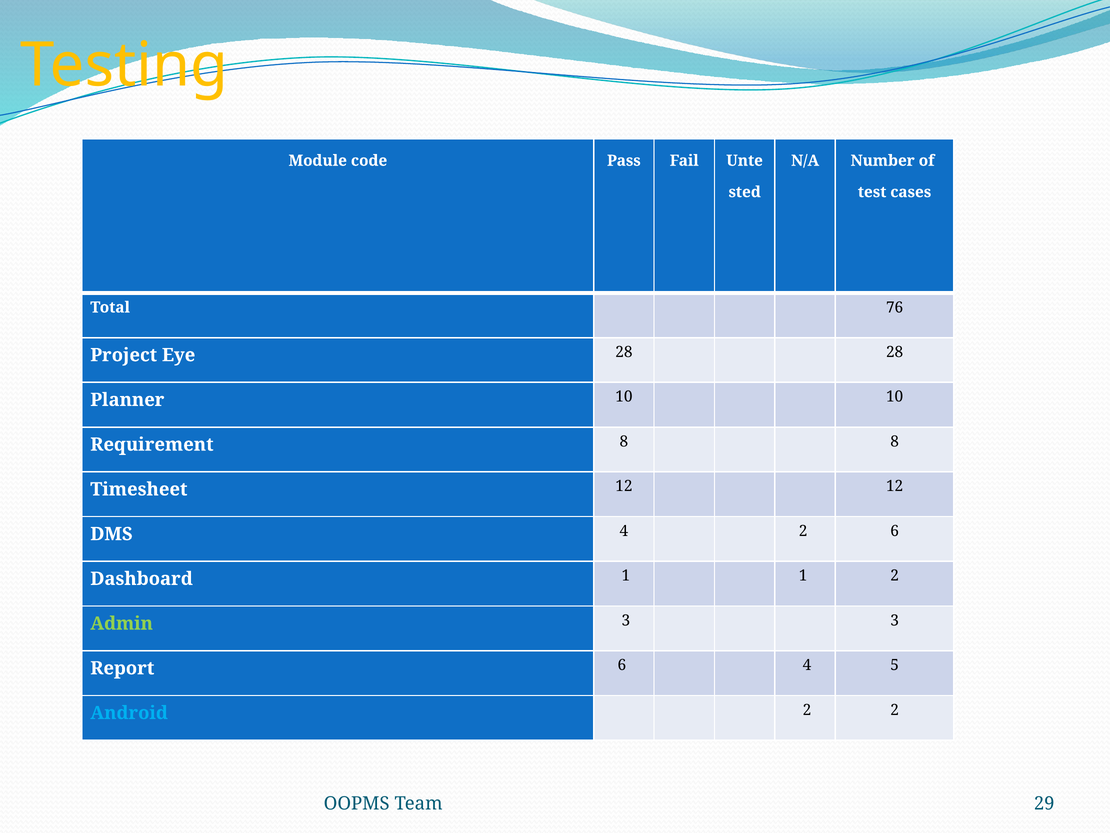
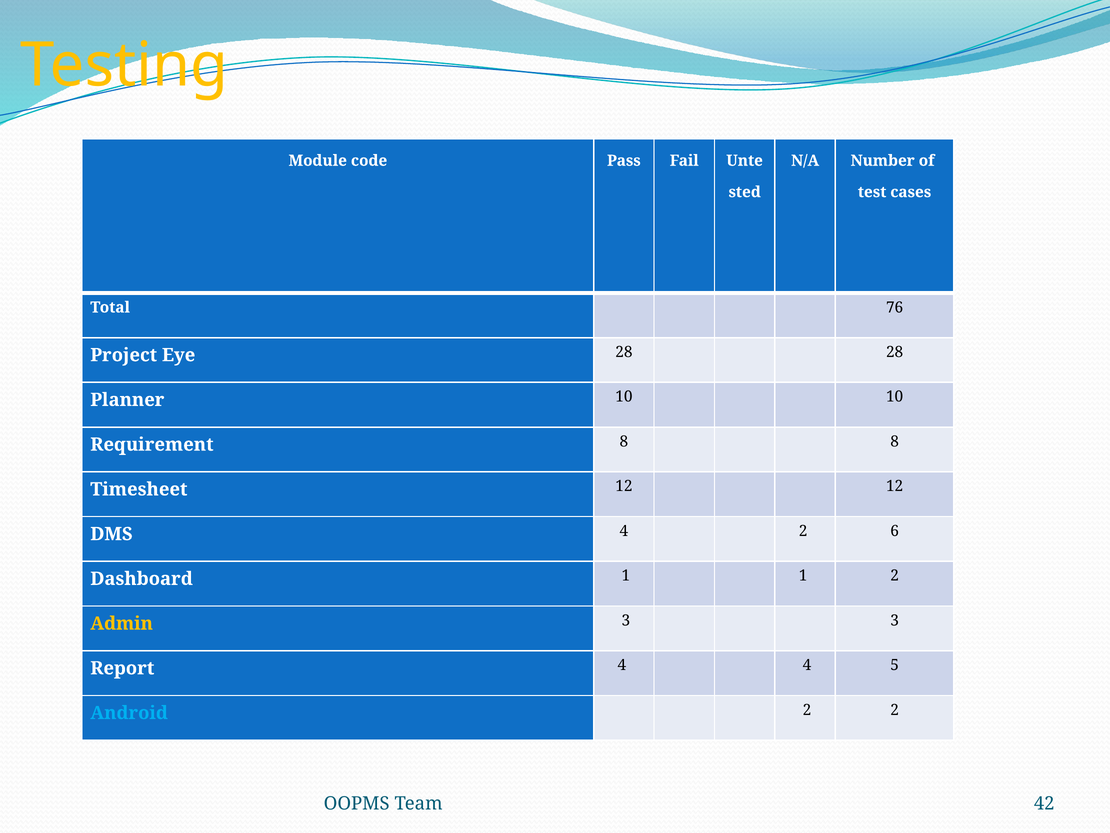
Admin colour: light green -> yellow
Report 6: 6 -> 4
29: 29 -> 42
